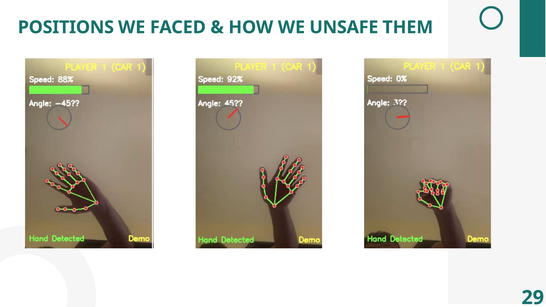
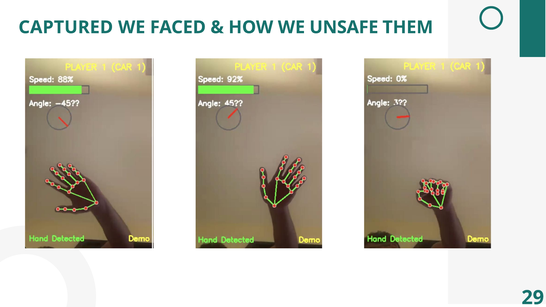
POSITIONS: POSITIONS -> CAPTURED
